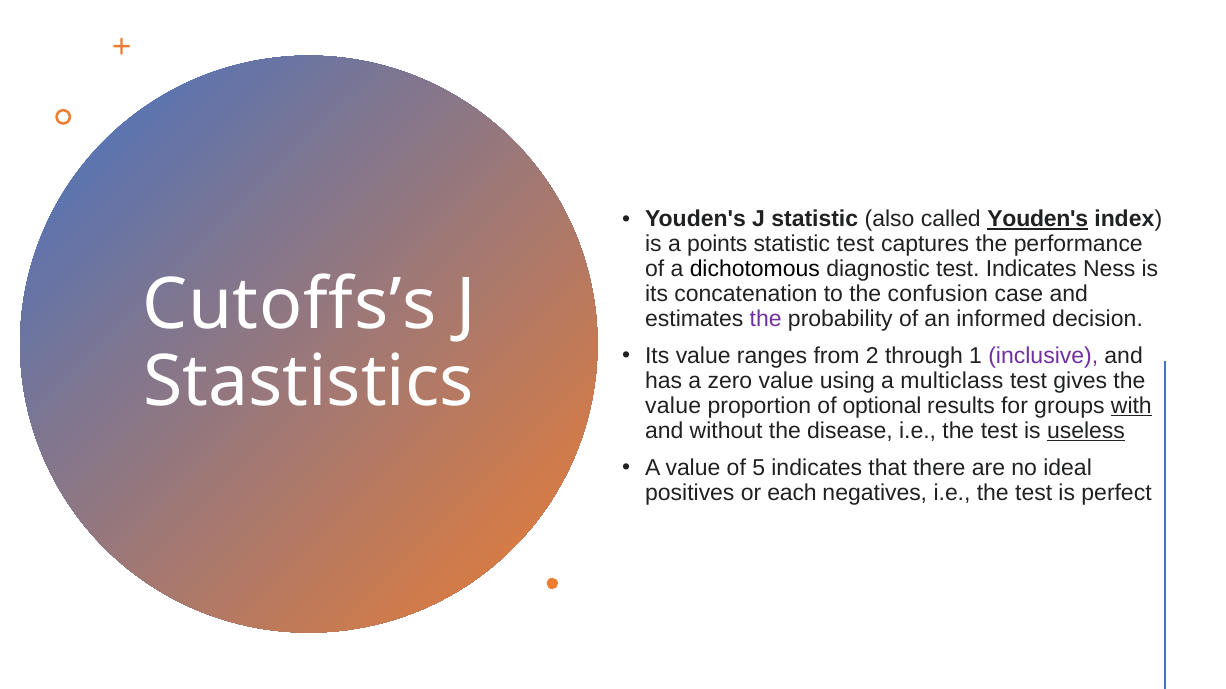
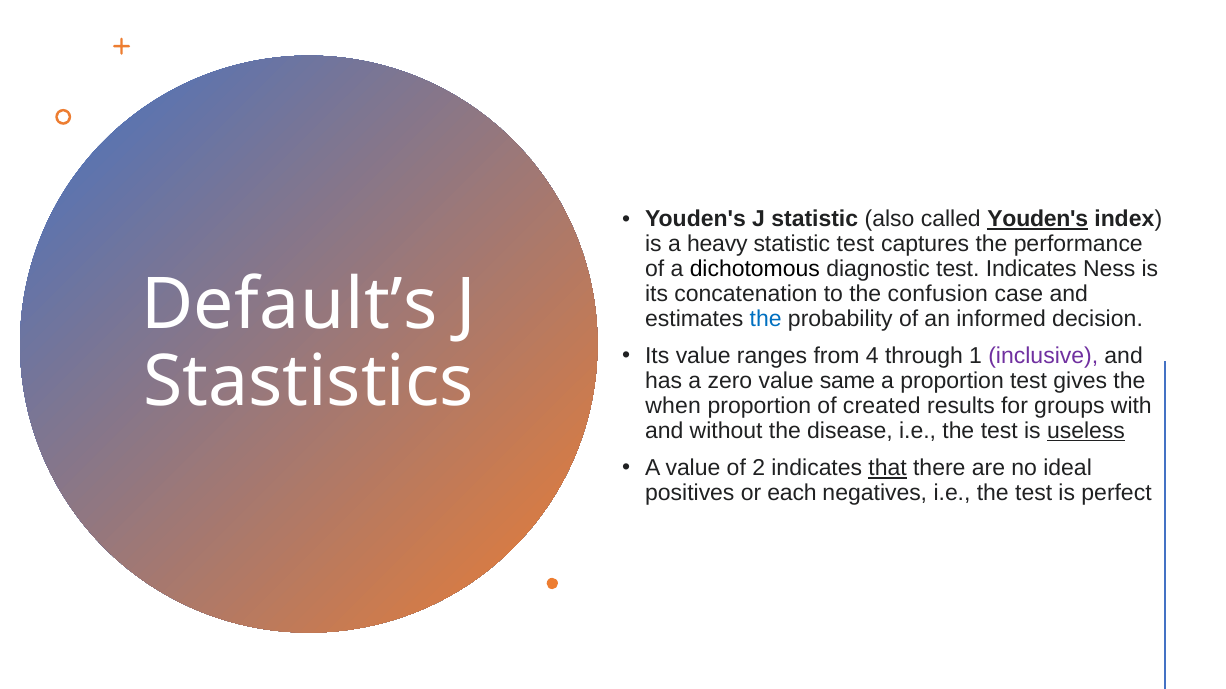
points: points -> heavy
Cutoffs’s: Cutoffs’s -> Default’s
the at (766, 319) colour: purple -> blue
2: 2 -> 4
using: using -> same
a multiclass: multiclass -> proportion
value at (673, 406): value -> when
optional: optional -> created
with underline: present -> none
5: 5 -> 2
that underline: none -> present
